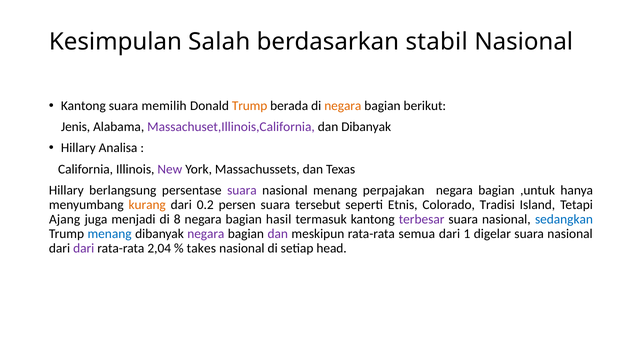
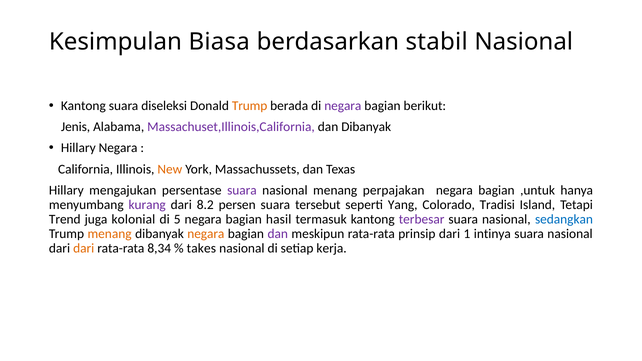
Salah: Salah -> Biasa
memilih: memilih -> diseleksi
negara at (343, 106) colour: orange -> purple
Hillary Analisa: Analisa -> Negara
New colour: purple -> orange
berlangsung: berlangsung -> mengajukan
kurang colour: orange -> purple
0.2: 0.2 -> 8.2
Etnis: Etnis -> Yang
Ajang: Ajang -> Trend
menjadi: menjadi -> kolonial
8: 8 -> 5
menang at (110, 234) colour: blue -> orange
negara at (206, 234) colour: purple -> orange
semua: semua -> prinsip
digelar: digelar -> intinya
dari at (84, 248) colour: purple -> orange
2,04: 2,04 -> 8,34
head: head -> kerja
